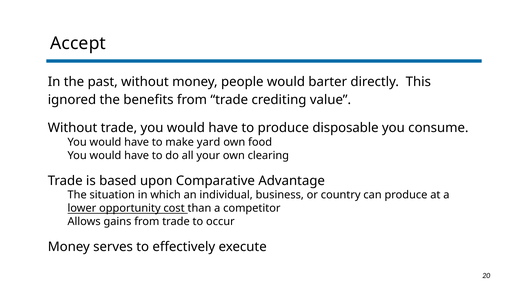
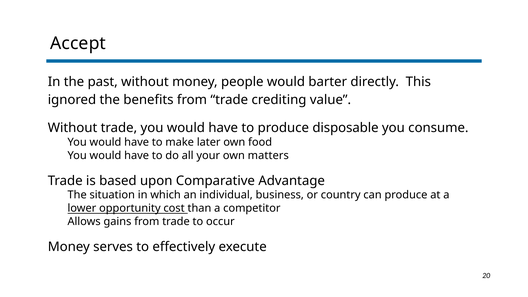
yard: yard -> later
clearing: clearing -> matters
